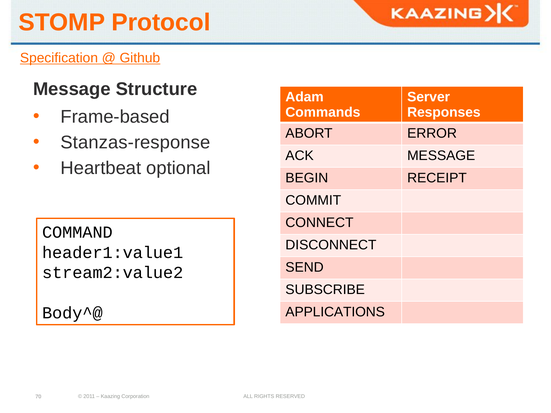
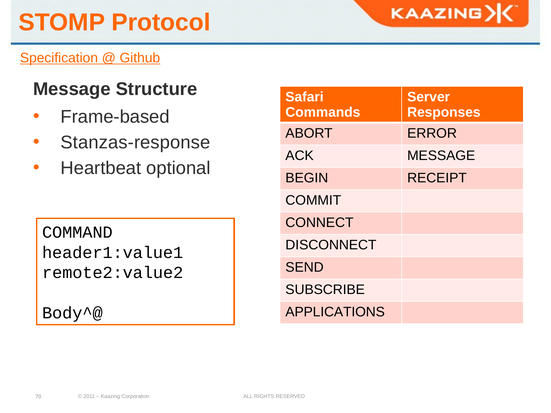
Adam: Adam -> Safari
stream2:value2: stream2:value2 -> remote2:value2
